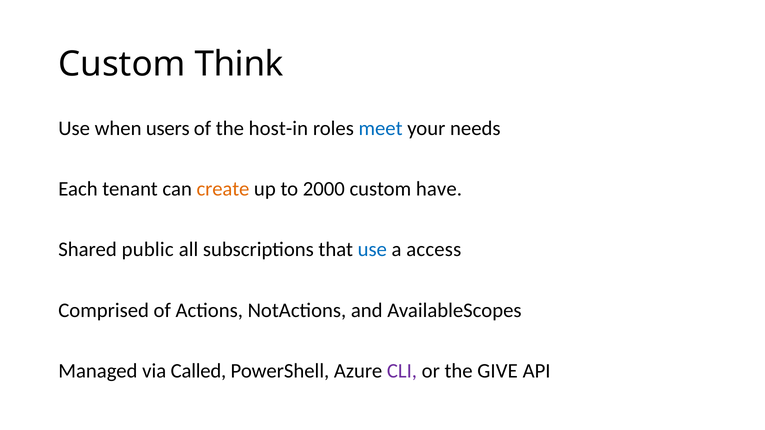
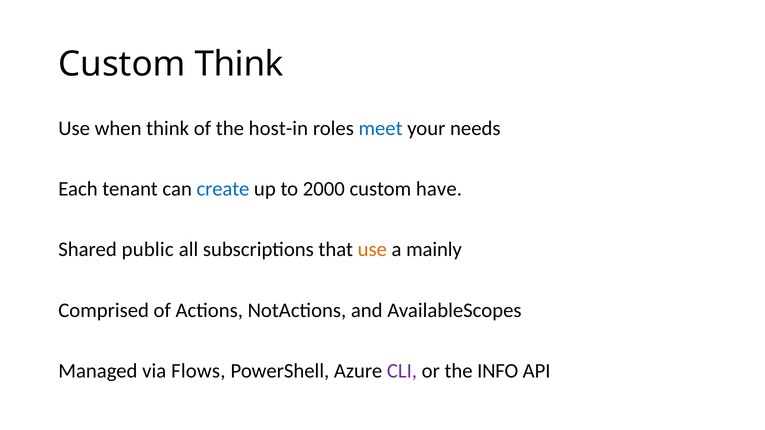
when users: users -> think
create colour: orange -> blue
use at (372, 250) colour: blue -> orange
access: access -> mainly
Called: Called -> Flows
GIVE: GIVE -> INFO
